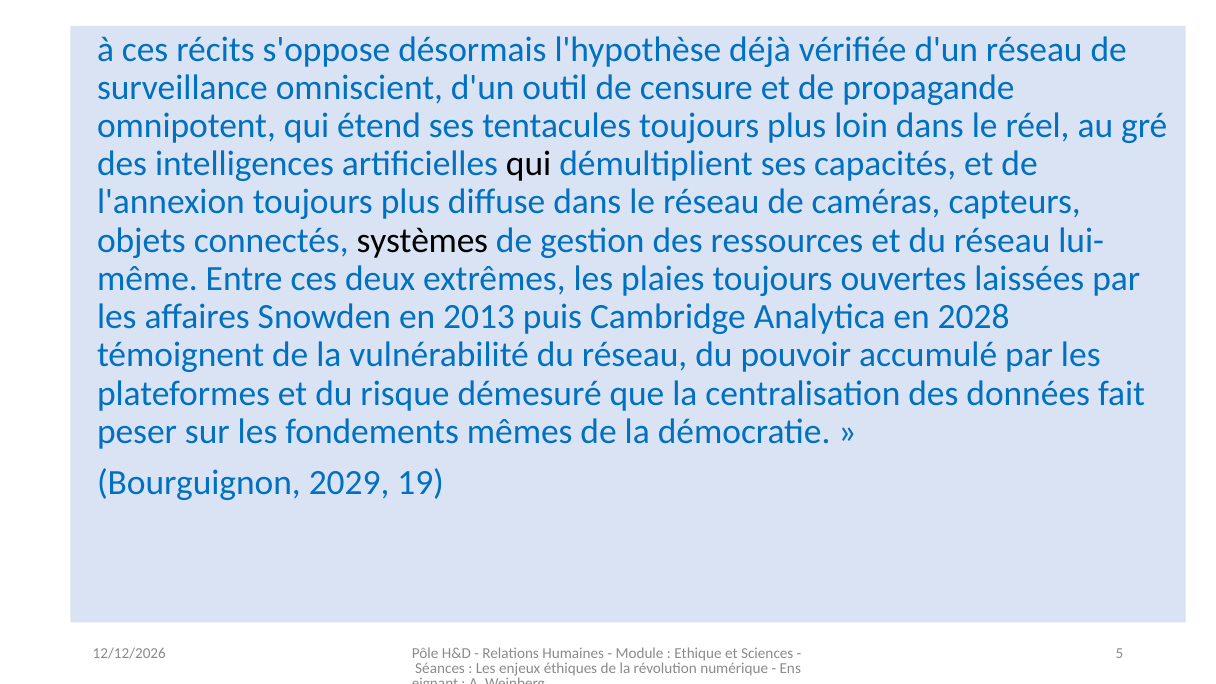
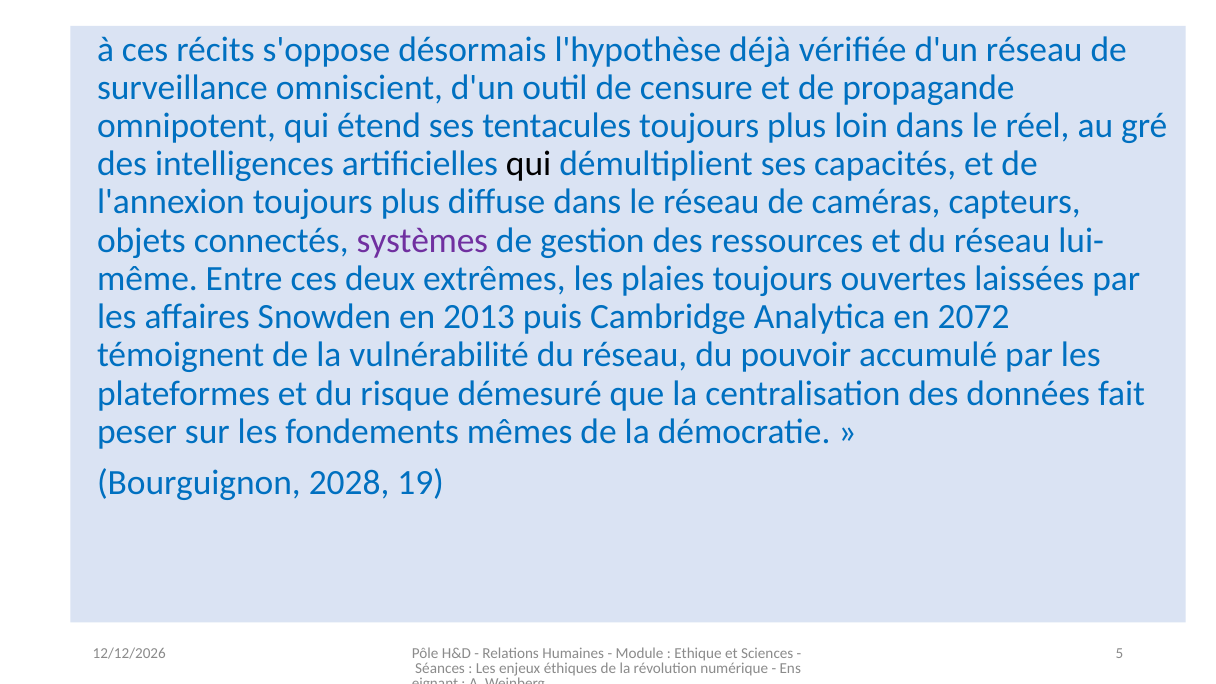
systèmes colour: black -> purple
2028: 2028 -> 2072
2029: 2029 -> 2028
